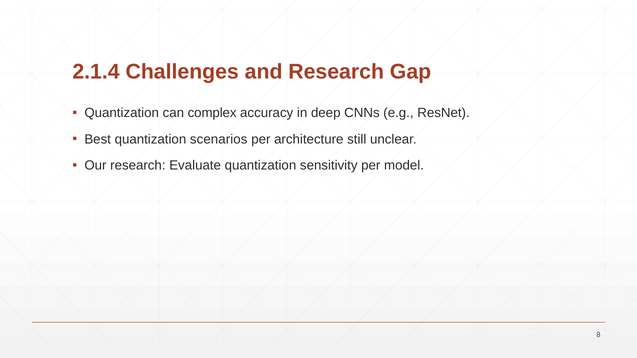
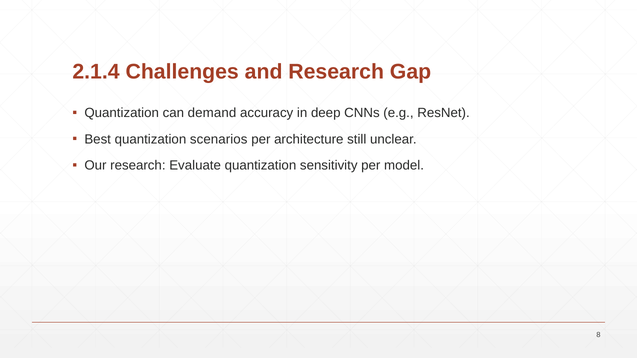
complex: complex -> demand
